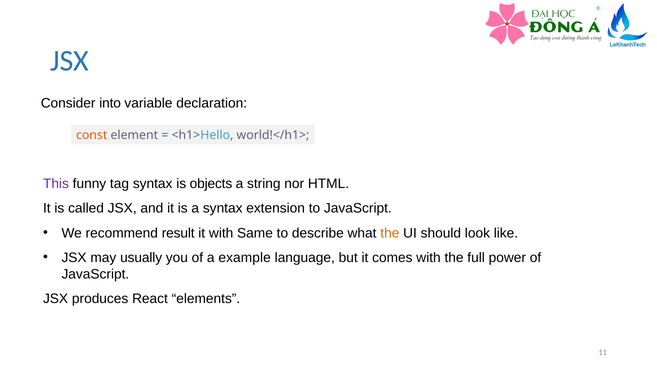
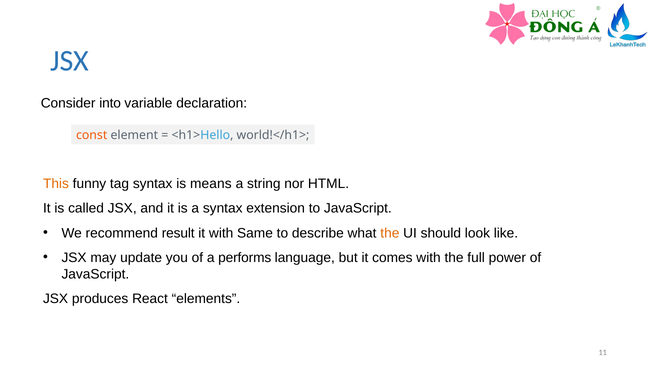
This colour: purple -> orange
objects: objects -> means
usually: usually -> update
example: example -> performs
